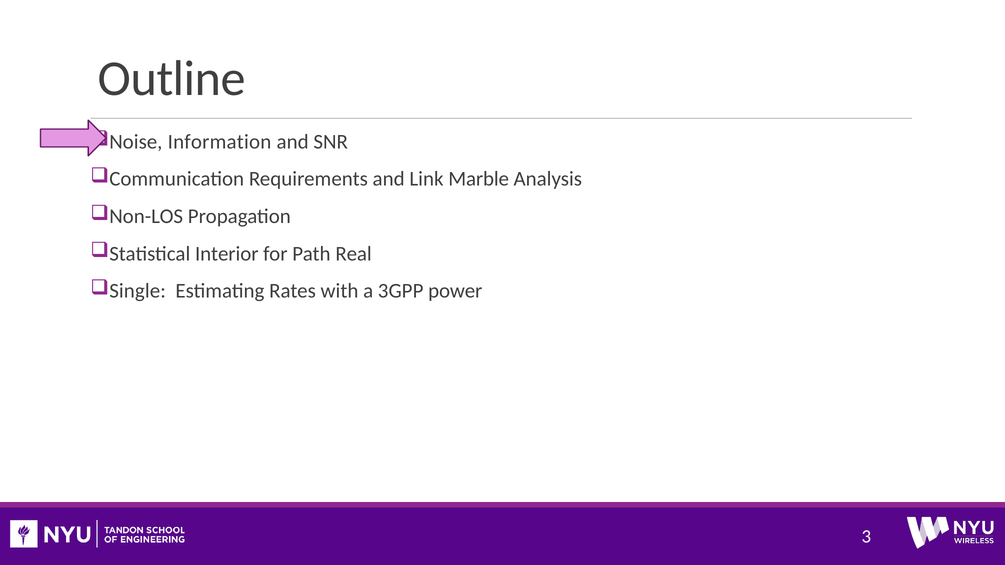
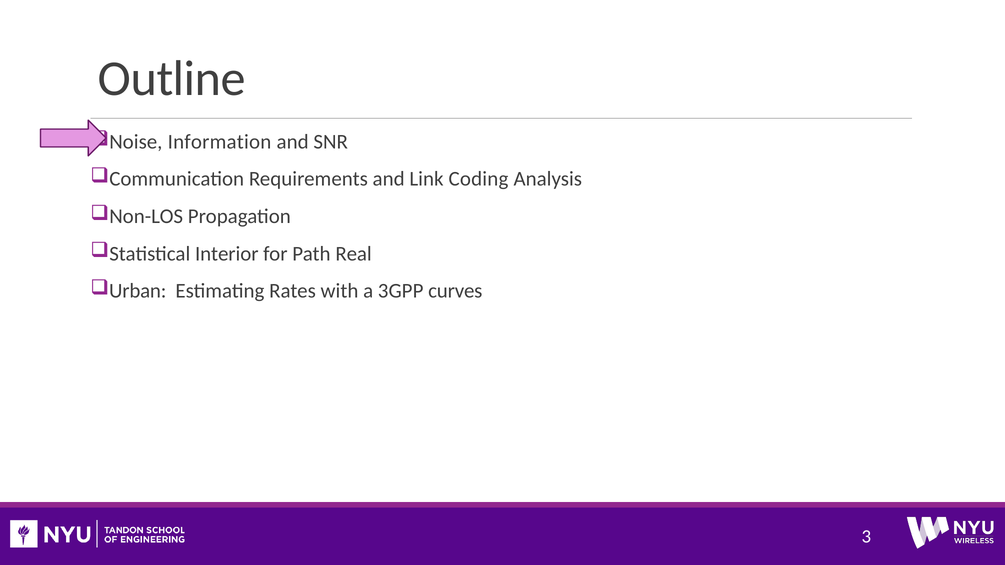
Marble: Marble -> Coding
Single: Single -> Urban
power: power -> curves
